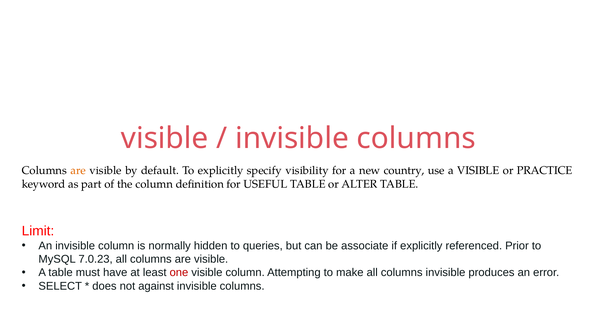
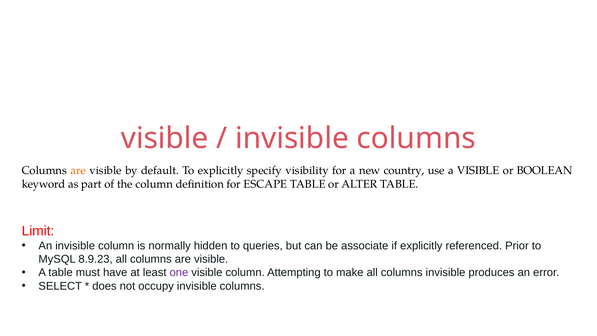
PRACTICE: PRACTICE -> BOOLEAN
USEFUL: USEFUL -> ESCAPE
7.0.23: 7.0.23 -> 8.9.23
one colour: red -> purple
against: against -> occupy
